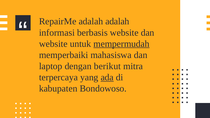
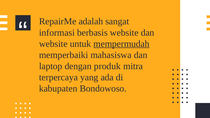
adalah adalah: adalah -> sangat
berikut: berikut -> produk
ada underline: present -> none
